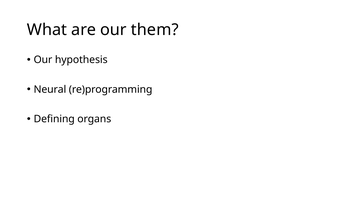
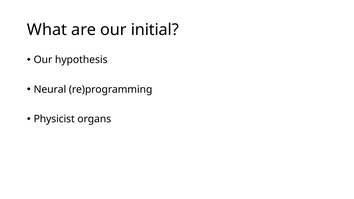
them: them -> initial
Defining: Defining -> Physicist
